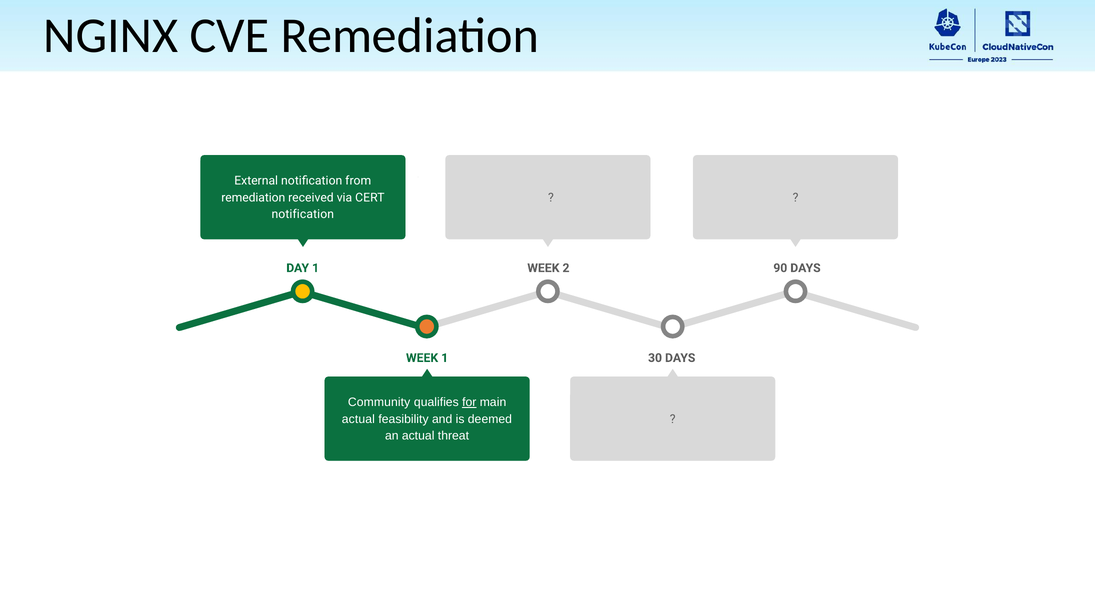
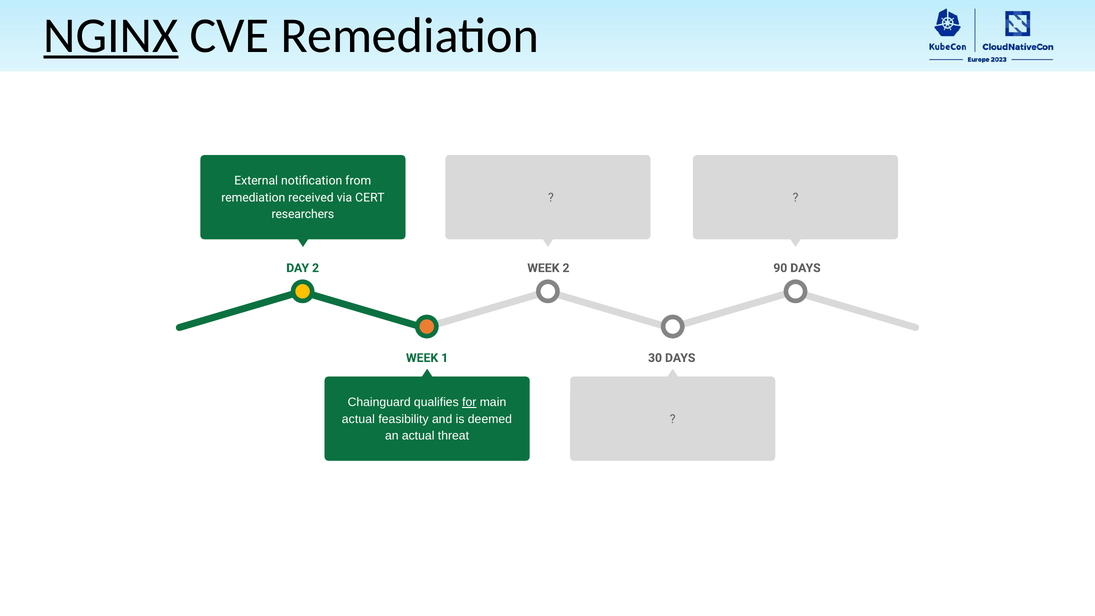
NGINX underline: none -> present
notification at (303, 214): notification -> researchers
DAY 1: 1 -> 2
Community: Community -> Chainguard
